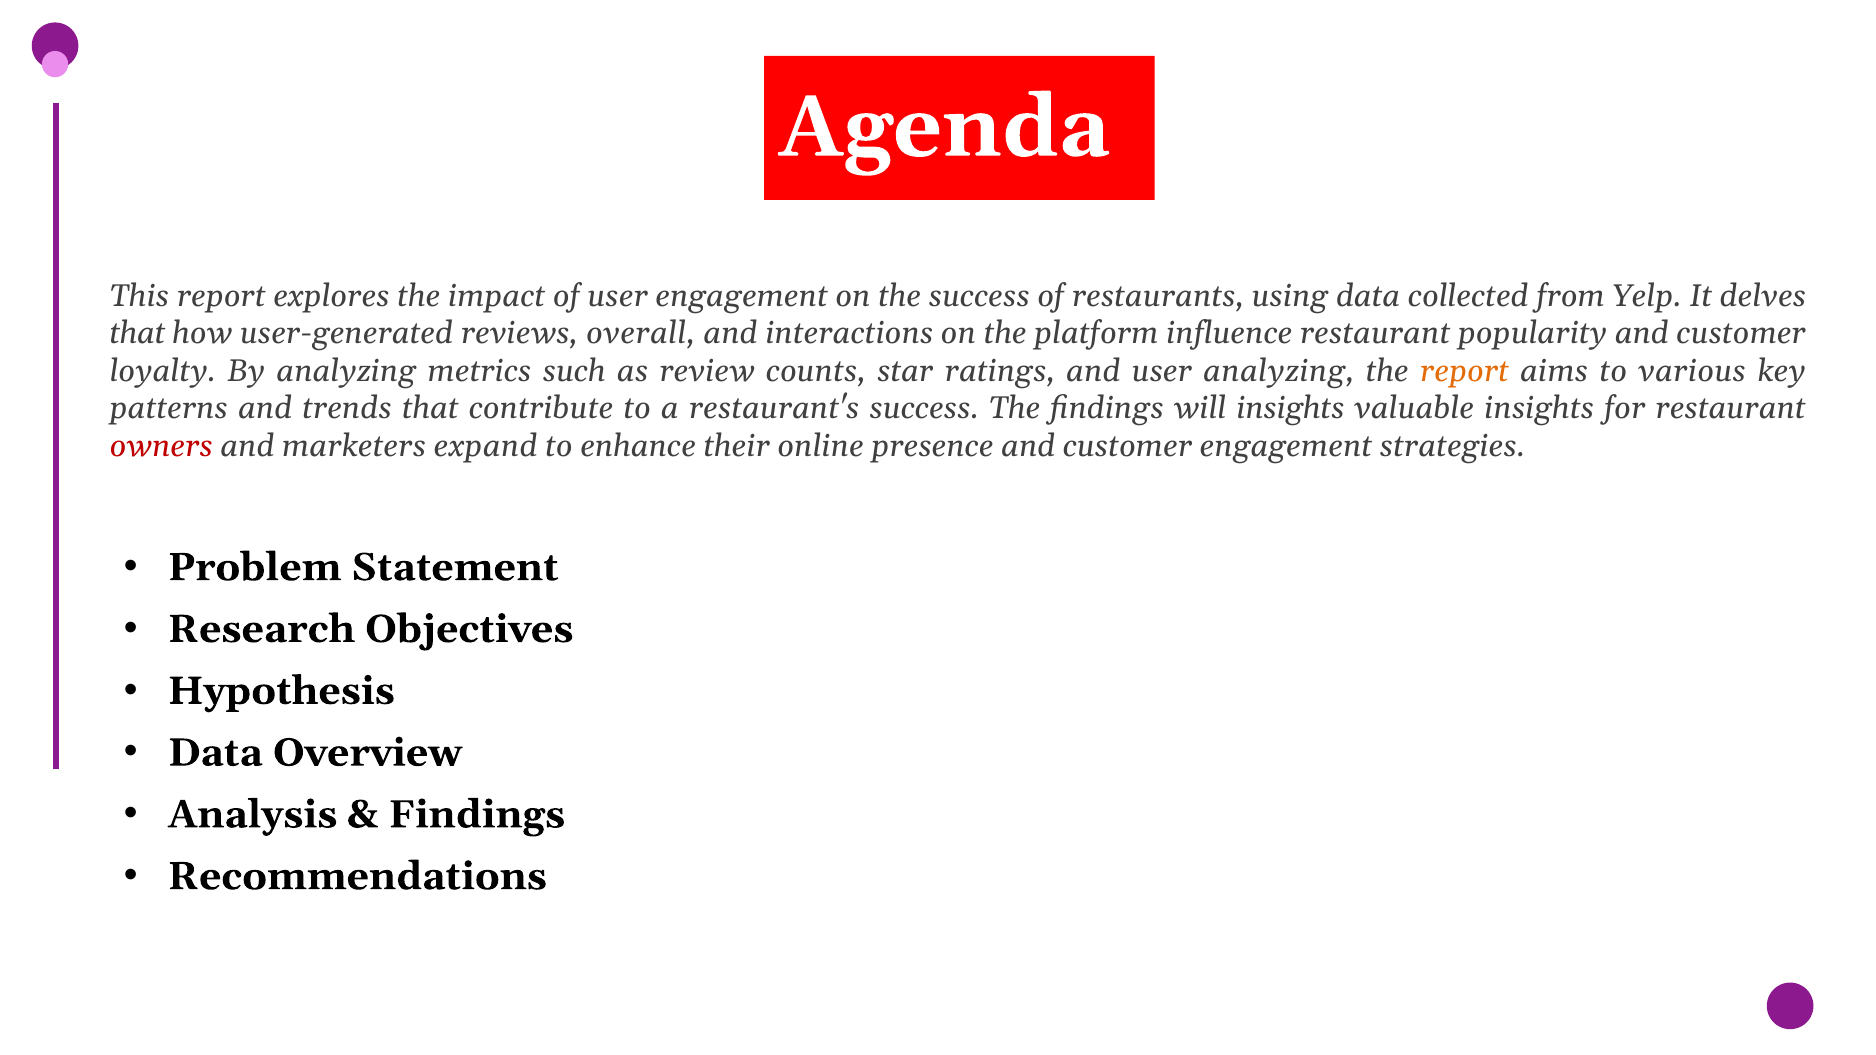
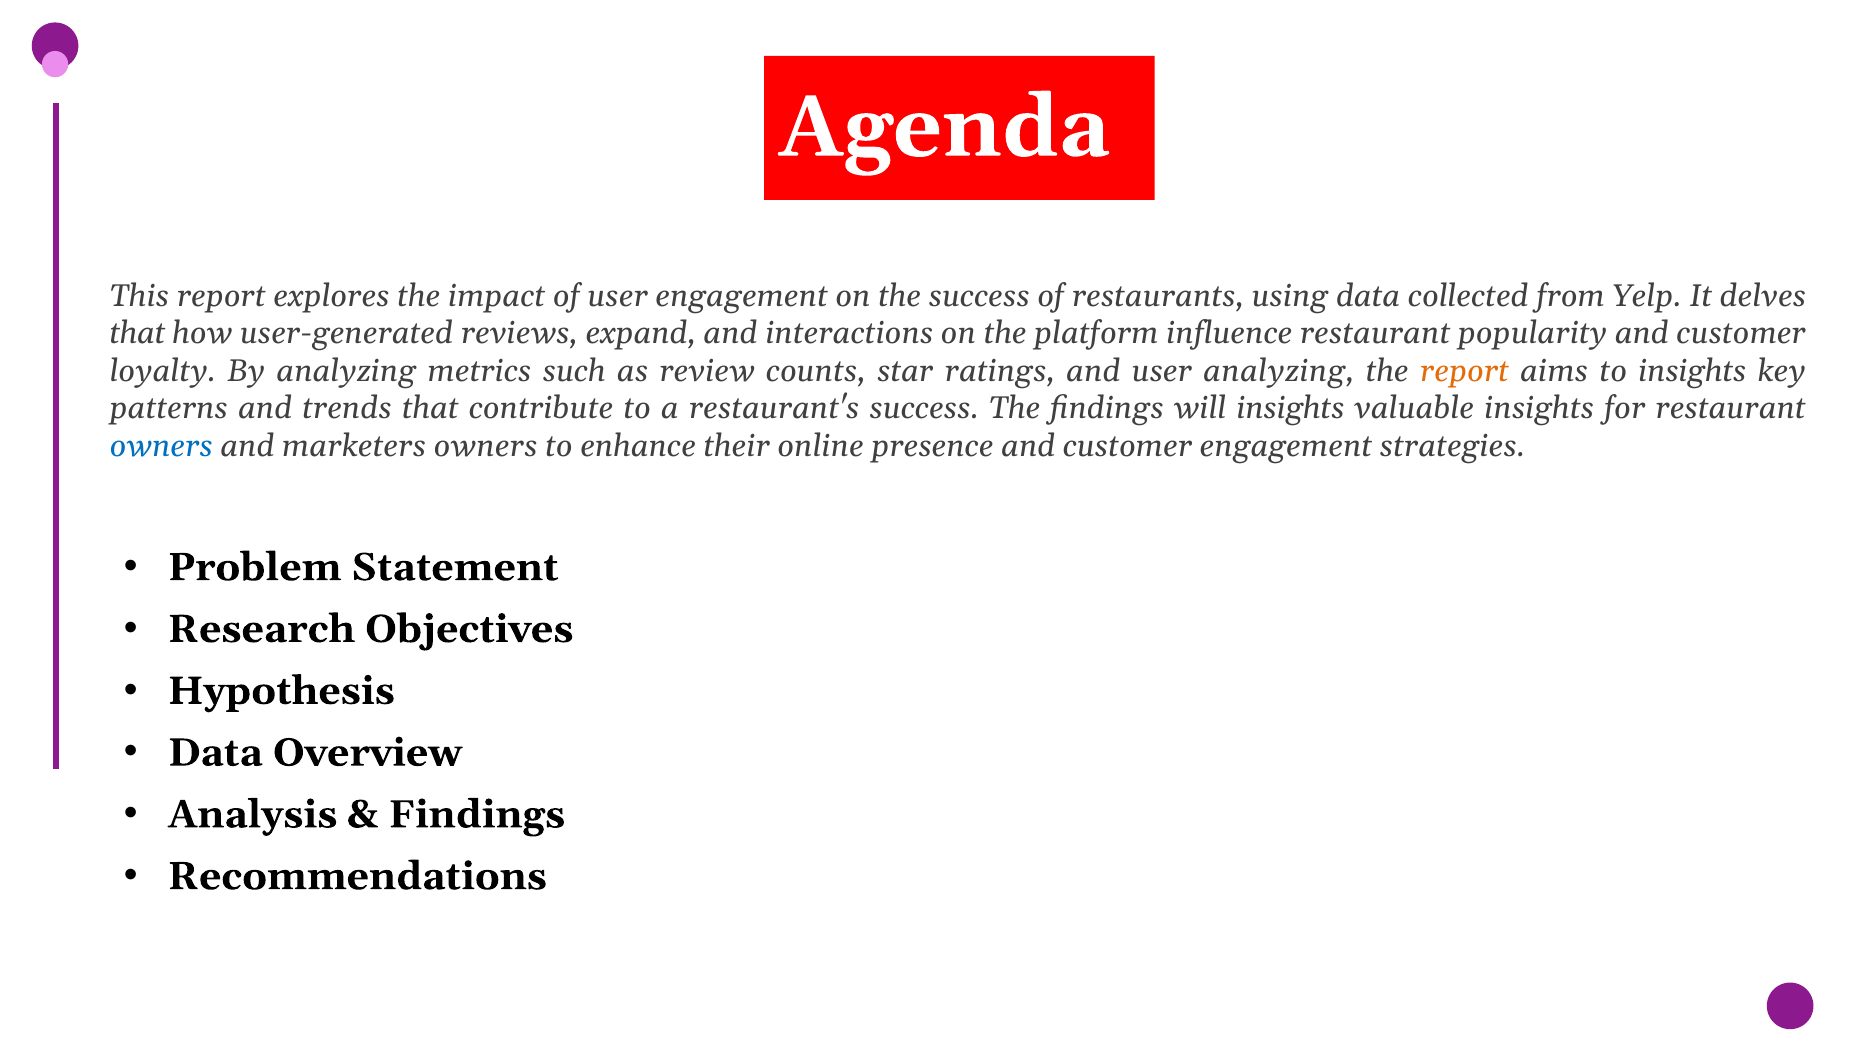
overall: overall -> expand
to various: various -> insights
owners at (161, 446) colour: red -> blue
marketers expand: expand -> owners
